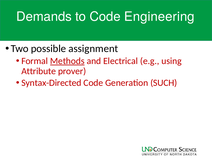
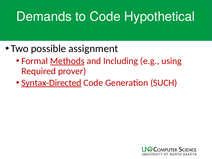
Engineering: Engineering -> Hypothetical
Electrical: Electrical -> Including
Attribute: Attribute -> Required
Syntax-Directed underline: none -> present
